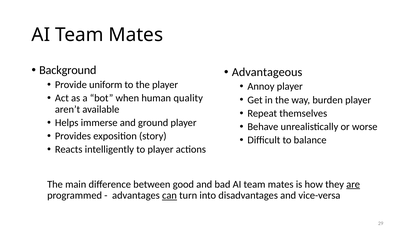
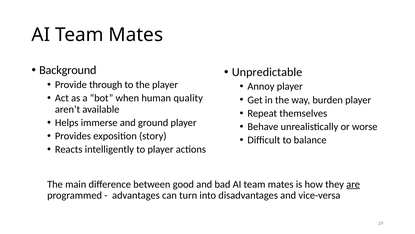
Advantageous: Advantageous -> Unpredictable
uniform: uniform -> through
can underline: present -> none
